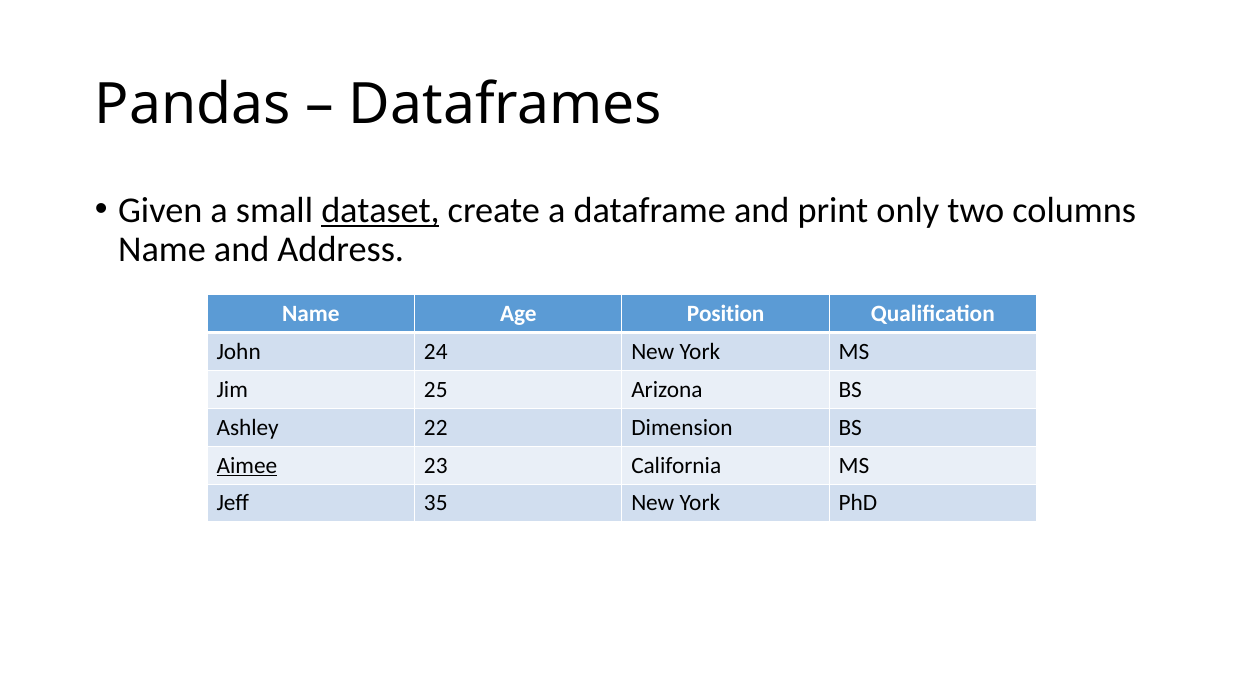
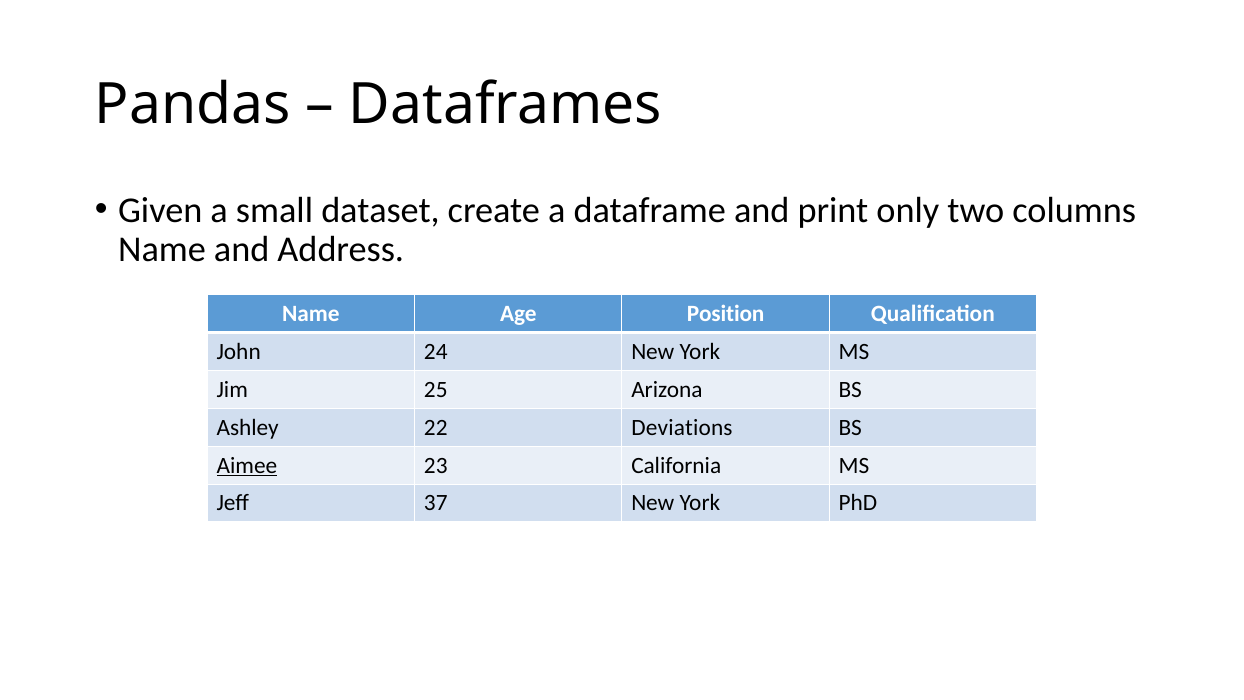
dataset underline: present -> none
Dimension: Dimension -> Deviations
35: 35 -> 37
